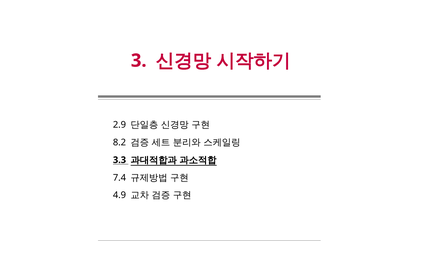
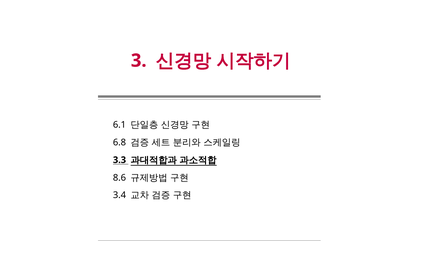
2.9: 2.9 -> 6.1
8.2: 8.2 -> 6.8
7.4: 7.4 -> 8.6
4.9: 4.9 -> 3.4
